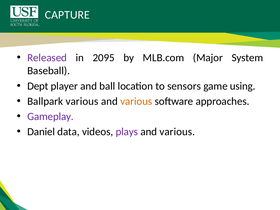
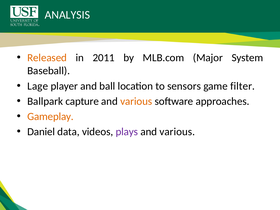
CAPTURE: CAPTURE -> ANALYSIS
Released colour: purple -> orange
2095: 2095 -> 2011
Dept: Dept -> Lage
using: using -> filter
Ballpark various: various -> capture
Gameplay colour: purple -> orange
